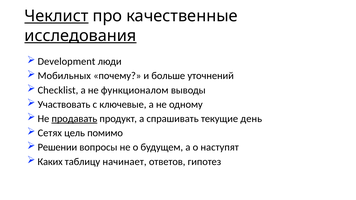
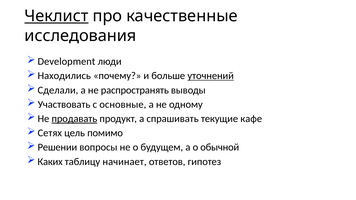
исследования underline: present -> none
Мобильных: Мобильных -> Находились
уточнений underline: none -> present
Checklist: Checklist -> Сделали
функционалом: функционалом -> распространять
ключевые: ключевые -> основные
день: день -> кафе
наступят: наступят -> обычной
